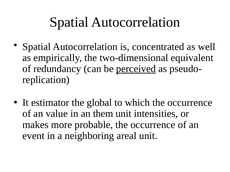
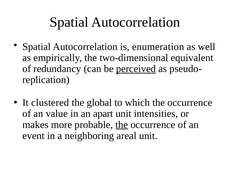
concentrated: concentrated -> enumeration
estimator: estimator -> clustered
them: them -> apart
the at (122, 125) underline: none -> present
